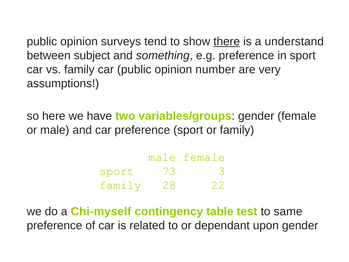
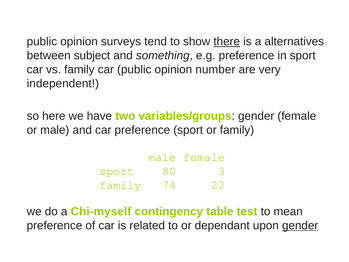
understand: understand -> alternatives
assumptions: assumptions -> independent
73: 73 -> 80
28: 28 -> 74
same: same -> mean
gender at (300, 225) underline: none -> present
